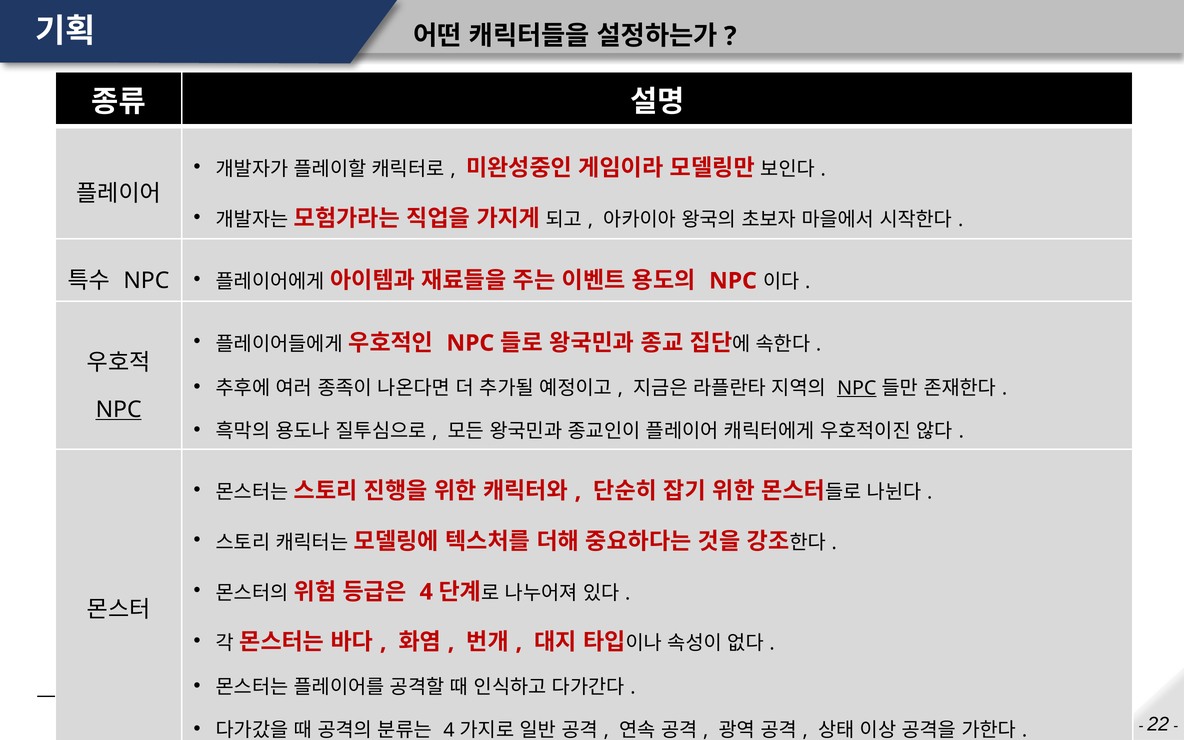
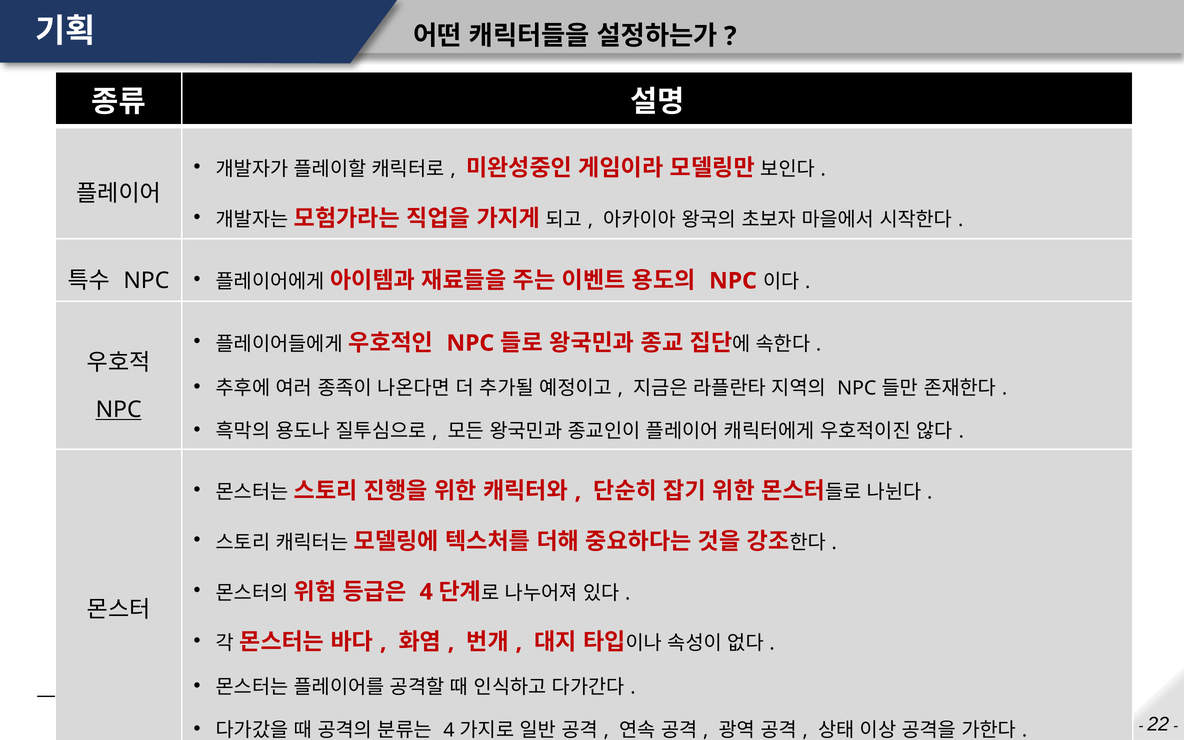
NPC at (857, 388) underline: present -> none
